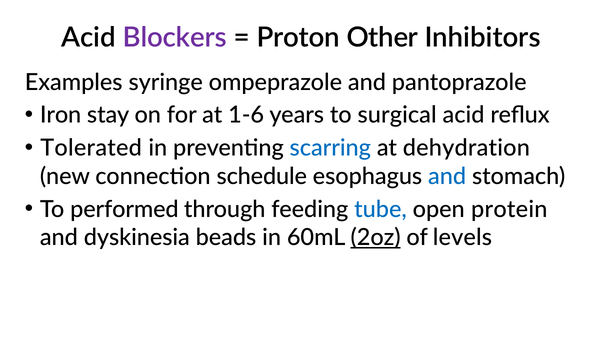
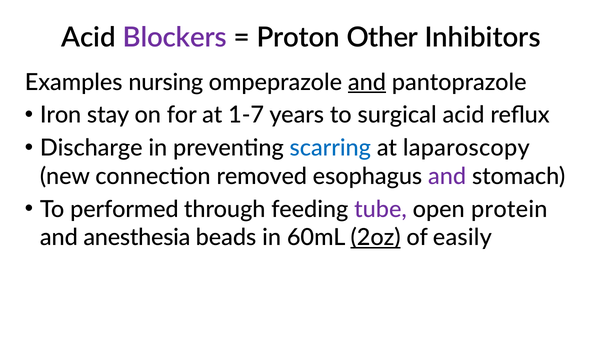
syringe: syringe -> nursing
and at (367, 82) underline: none -> present
1-6: 1-6 -> 1-7
Tolerated: Tolerated -> Discharge
dehydration: dehydration -> laparoscopy
schedule: schedule -> removed
and at (447, 176) colour: blue -> purple
tube colour: blue -> purple
dyskinesia: dyskinesia -> anesthesia
levels: levels -> easily
